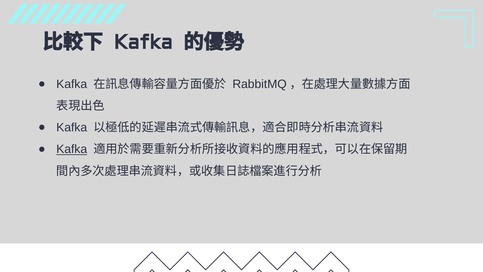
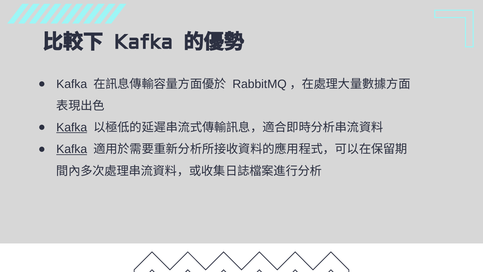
Kafka at (72, 127) underline: none -> present
